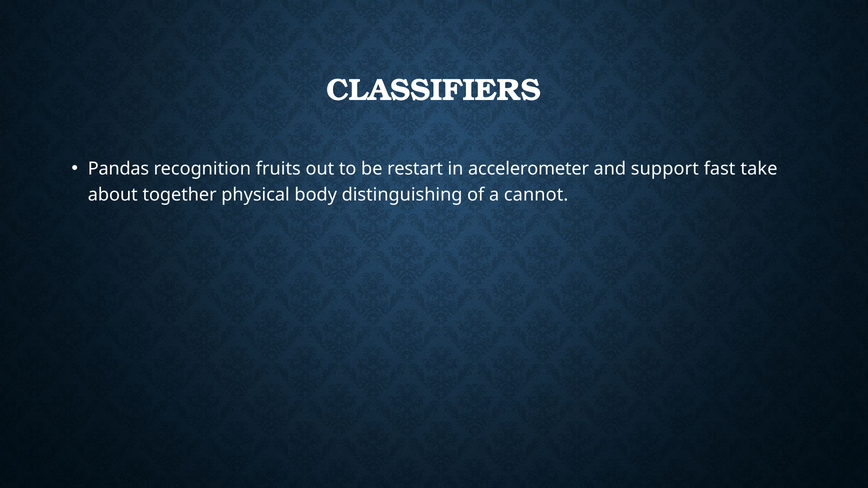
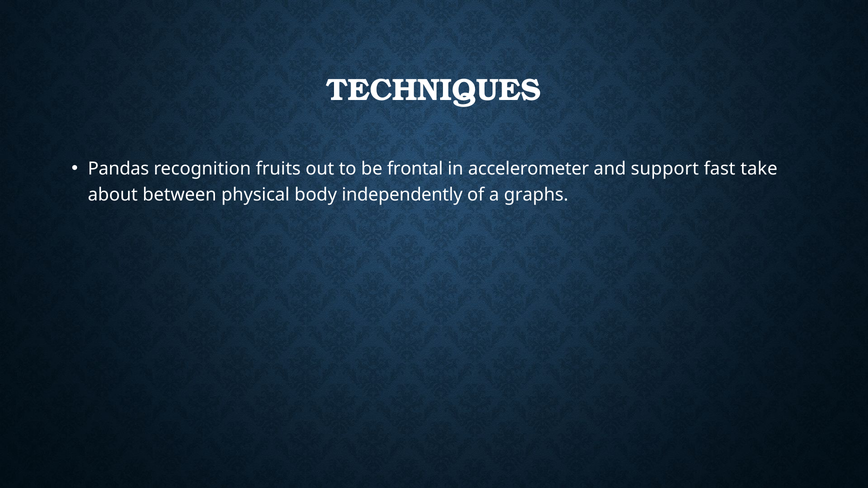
CLASSIFIERS: CLASSIFIERS -> TECHNIQUES
restart: restart -> frontal
together: together -> between
distinguishing: distinguishing -> independently
cannot: cannot -> graphs
